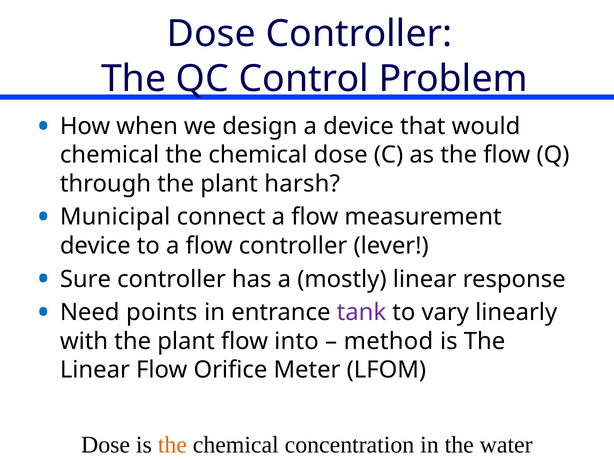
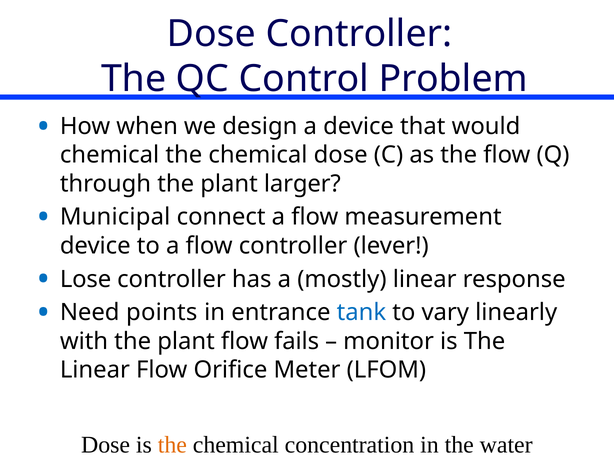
harsh: harsh -> larger
Sure: Sure -> Lose
tank colour: purple -> blue
into: into -> fails
method: method -> monitor
